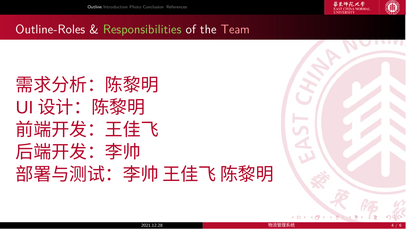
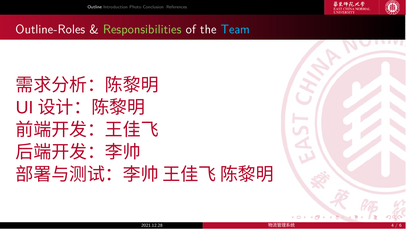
Team colour: pink -> light blue
